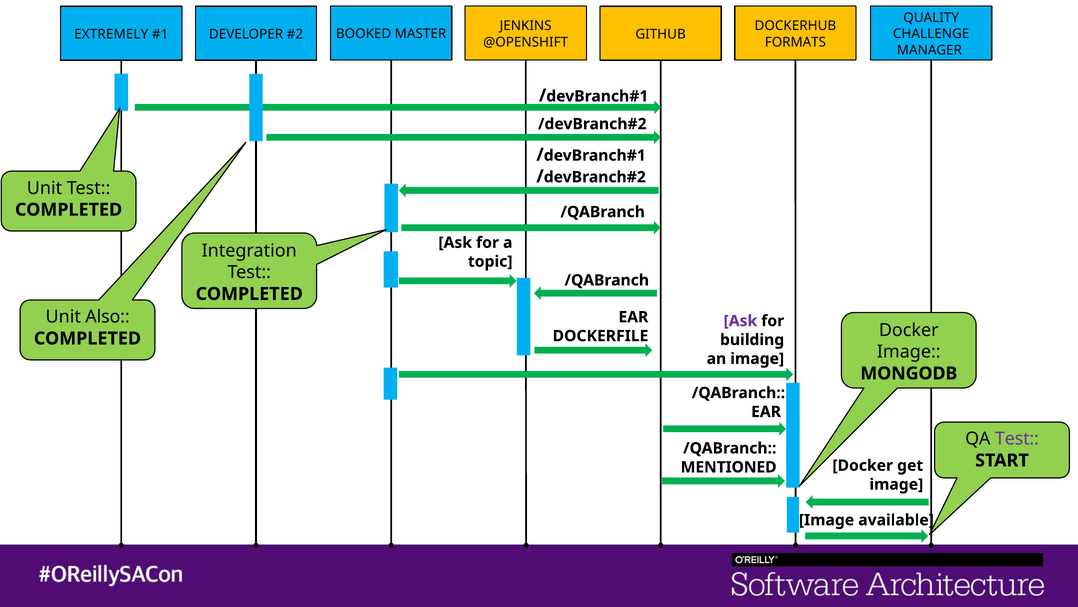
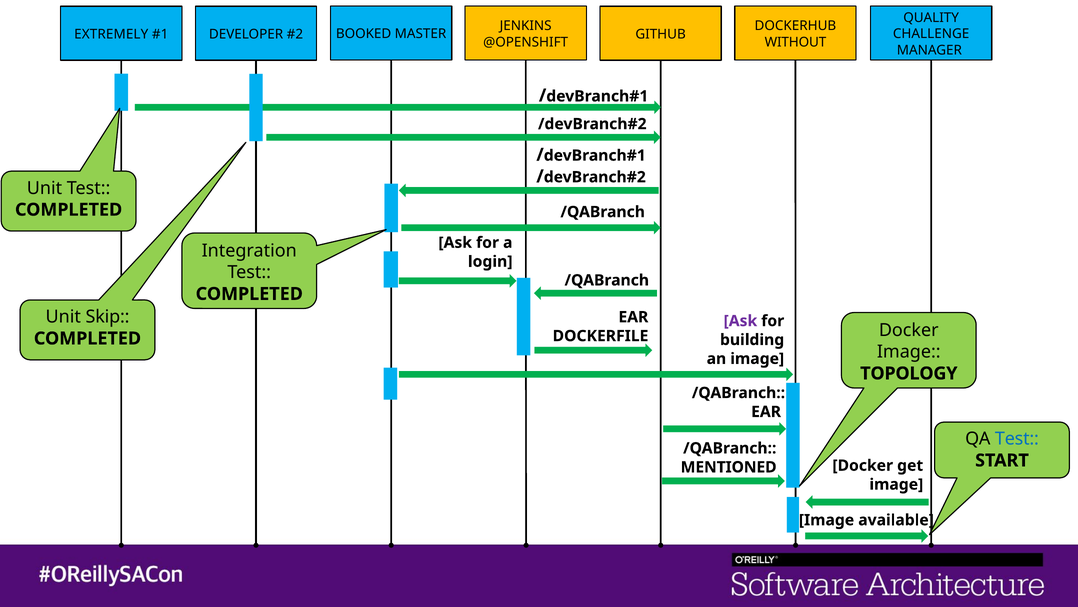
FORMATS: FORMATS -> WITHOUT
topic: topic -> login
Also: Also -> Skip
MONGODB: MONGODB -> TOPOLOGY
Test at (1017, 438) colour: purple -> blue
